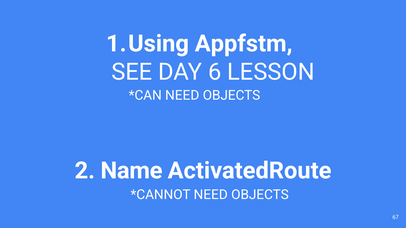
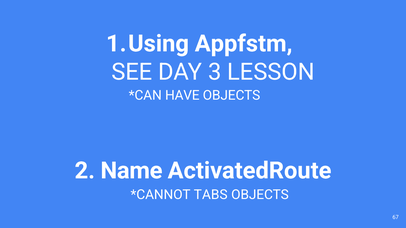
6: 6 -> 3
NEED at (182, 95): NEED -> HAVE
NEED at (211, 195): NEED -> TABS
